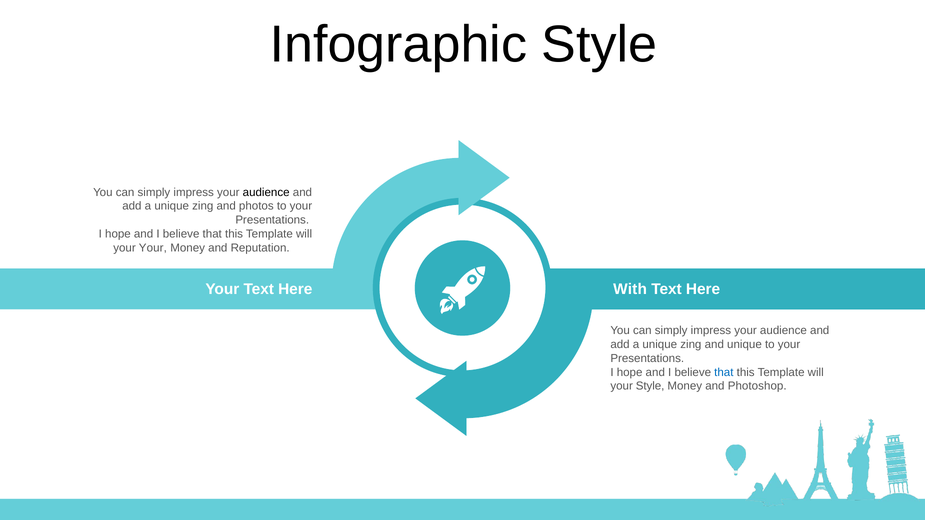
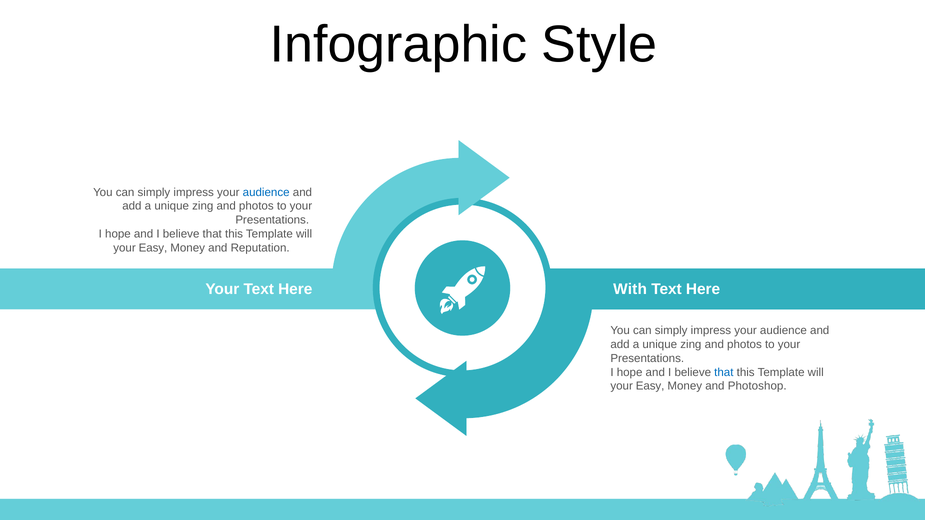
audience at (266, 192) colour: black -> blue
Your at (153, 248): Your -> Easy
unique at (744, 345): unique -> photos
Style at (650, 386): Style -> Easy
